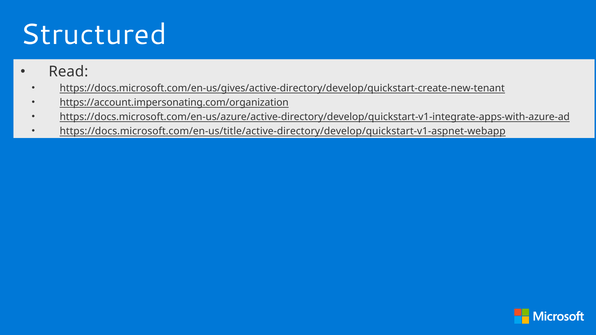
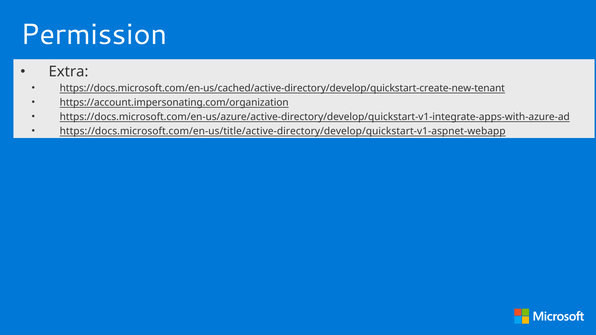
Structured: Structured -> Permission
Read: Read -> Extra
https://docs.microsoft.com/en-us/gives/active-directory/develop/quickstart-create-new-tenant: https://docs.microsoft.com/en-us/gives/active-directory/develop/quickstart-create-new-tenant -> https://docs.microsoft.com/en-us/cached/active-directory/develop/quickstart-create-new-tenant
